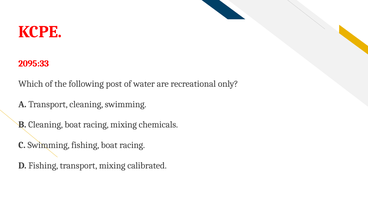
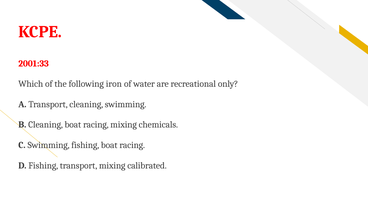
2095:33: 2095:33 -> 2001:33
post: post -> iron
